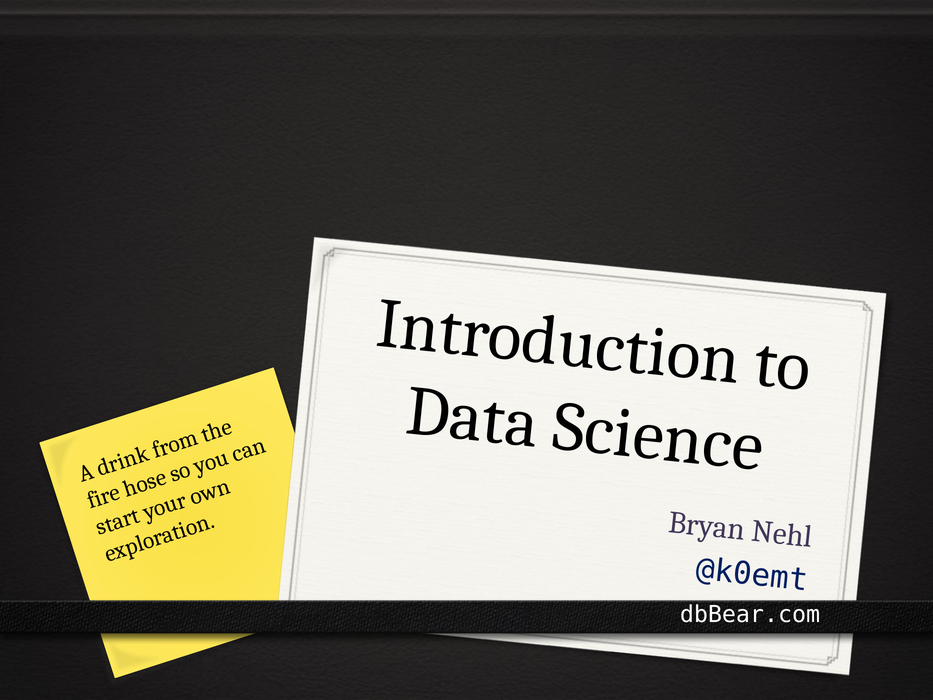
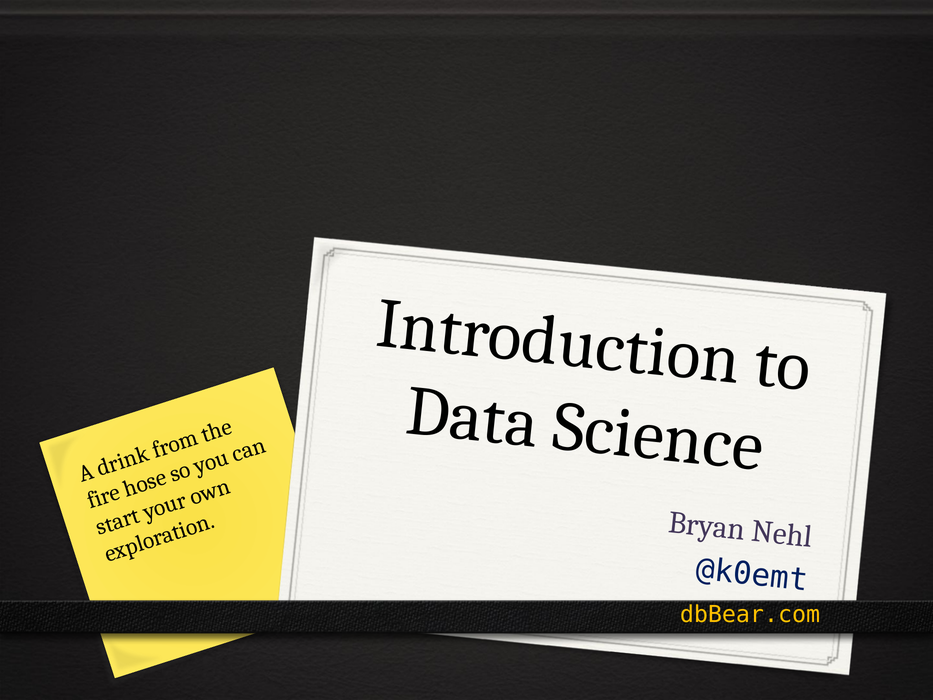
dbBear.com colour: white -> yellow
